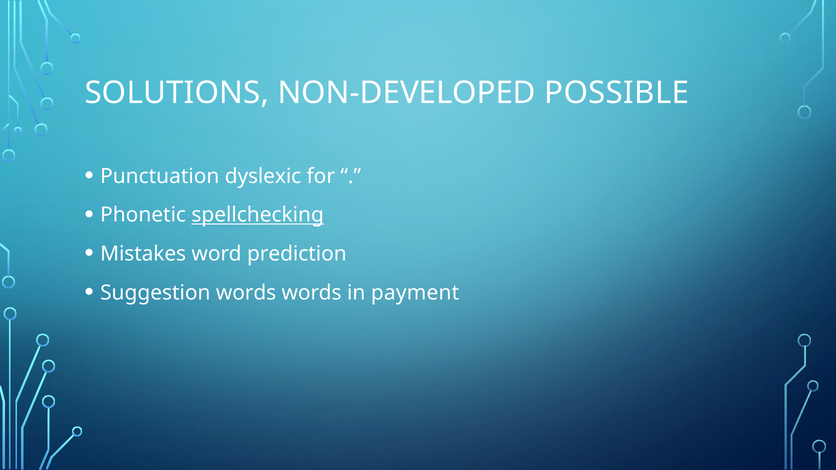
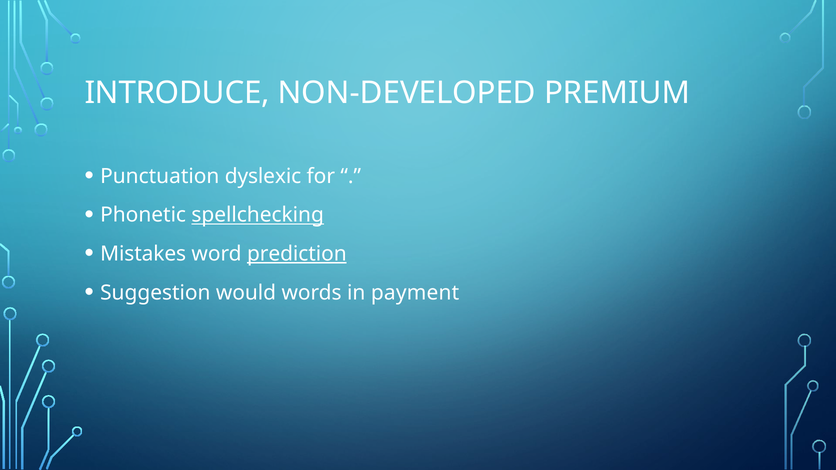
SOLUTIONS: SOLUTIONS -> INTRODUCE
POSSIBLE: POSSIBLE -> PREMIUM
prediction underline: none -> present
Suggestion words: words -> would
